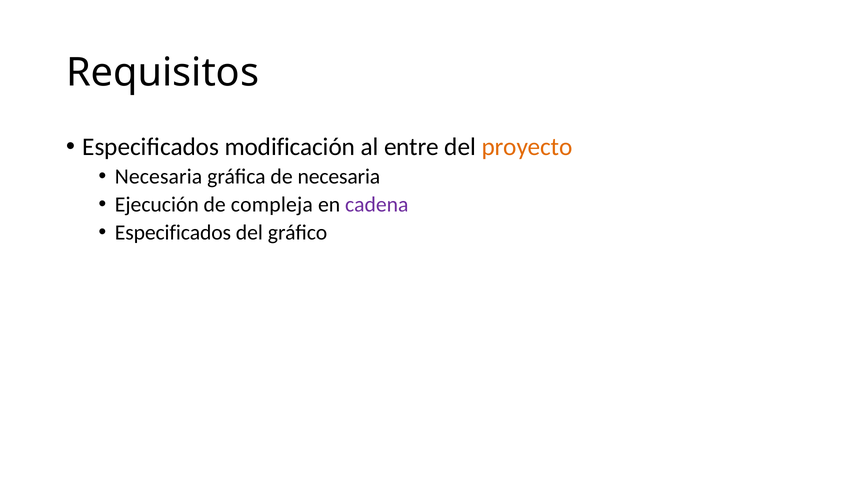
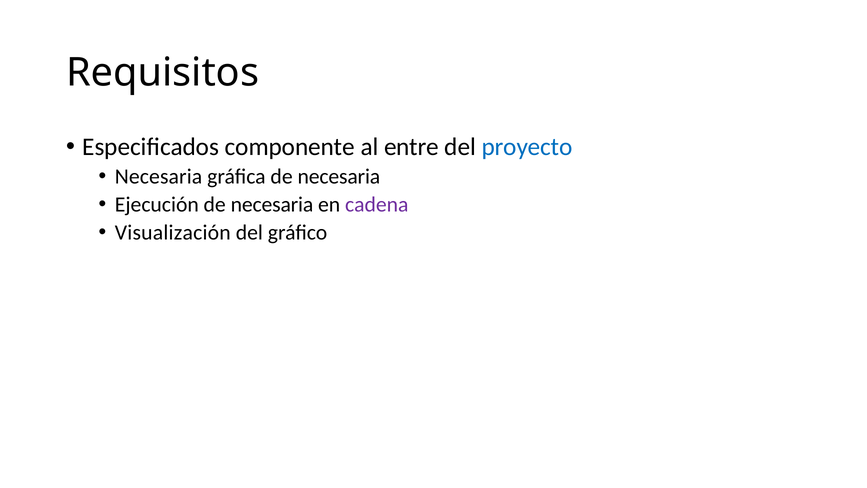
modificación: modificación -> componente
proyecto colour: orange -> blue
Ejecución de compleja: compleja -> necesaria
Especificados at (173, 232): Especificados -> Visualización
